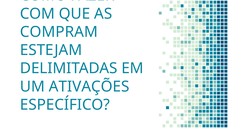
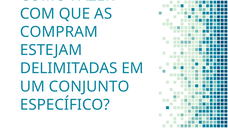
ATIVAÇÕES: ATIVAÇÕES -> CONJUNTO
